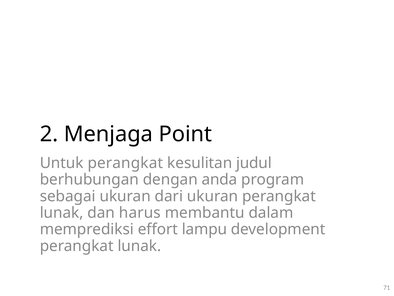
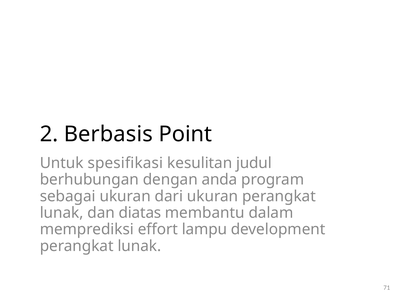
Menjaga: Menjaga -> Berbasis
Untuk perangkat: perangkat -> spesifikasi
harus: harus -> diatas
